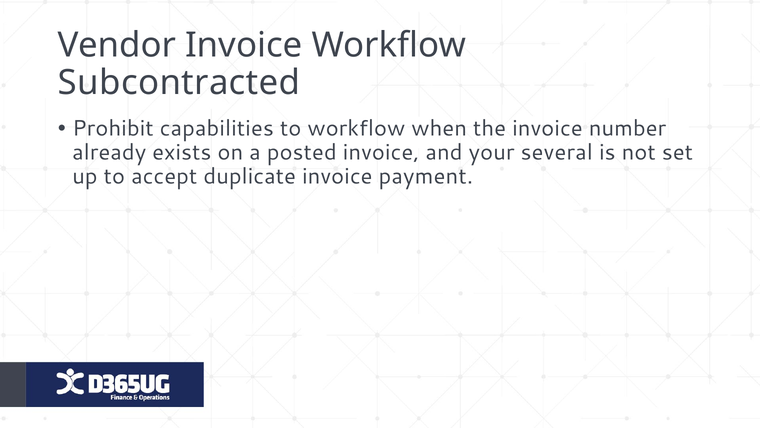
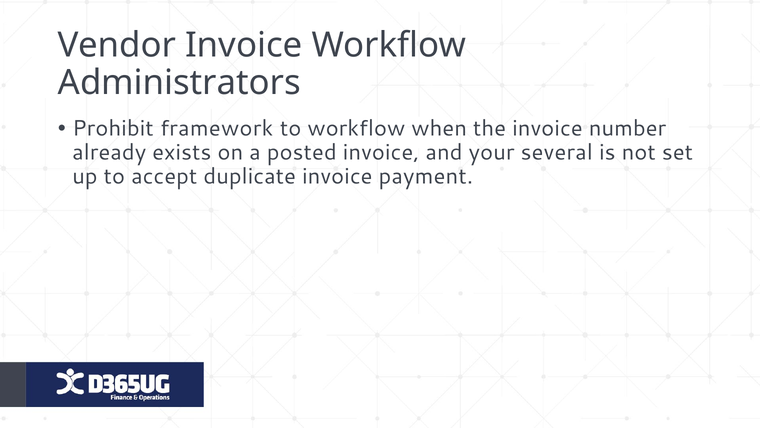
Subcontracted: Subcontracted -> Administrators
capabilities: capabilities -> framework
